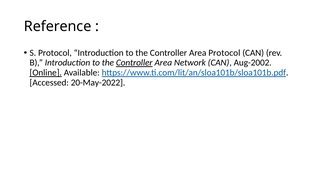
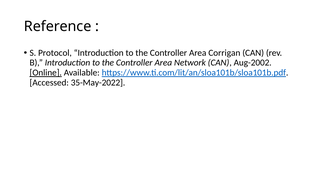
Area Protocol: Protocol -> Corrigan
Controller at (134, 63) underline: present -> none
20-May-2022: 20-May-2022 -> 35-May-2022
